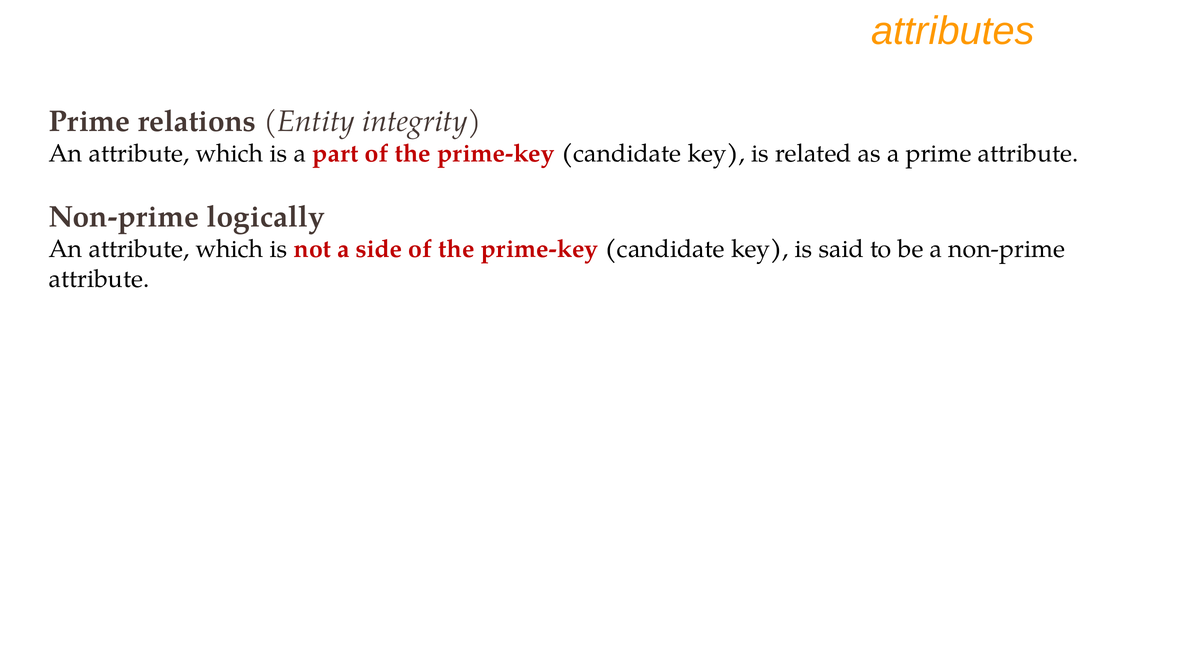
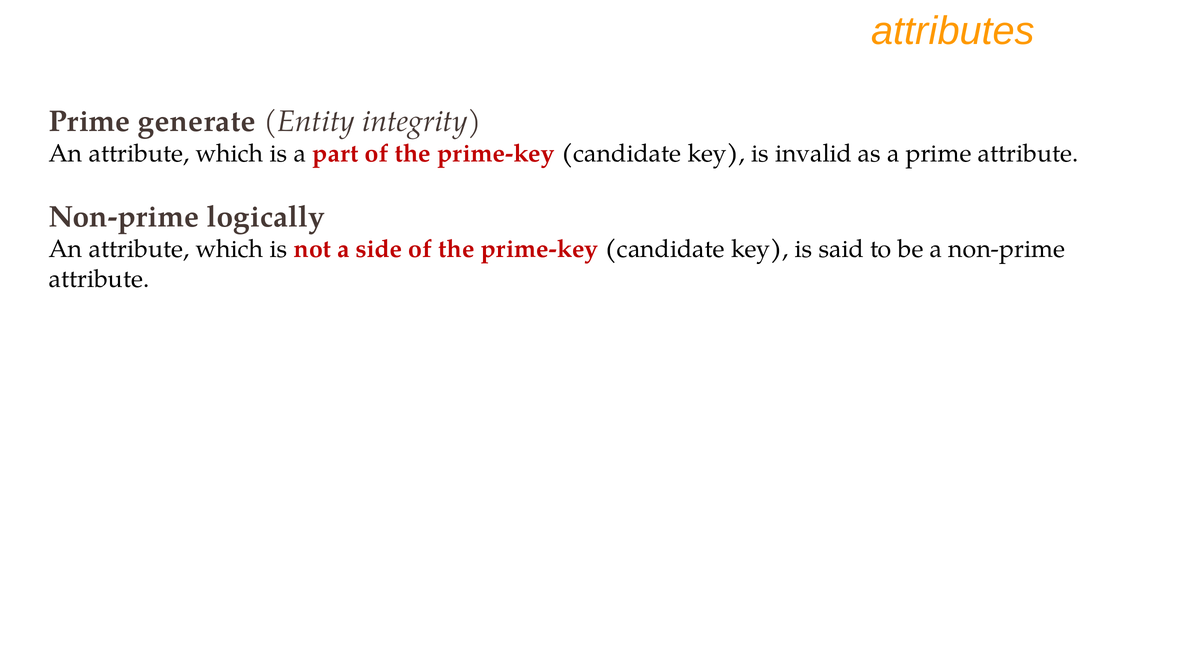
relations: relations -> generate
related: related -> invalid
